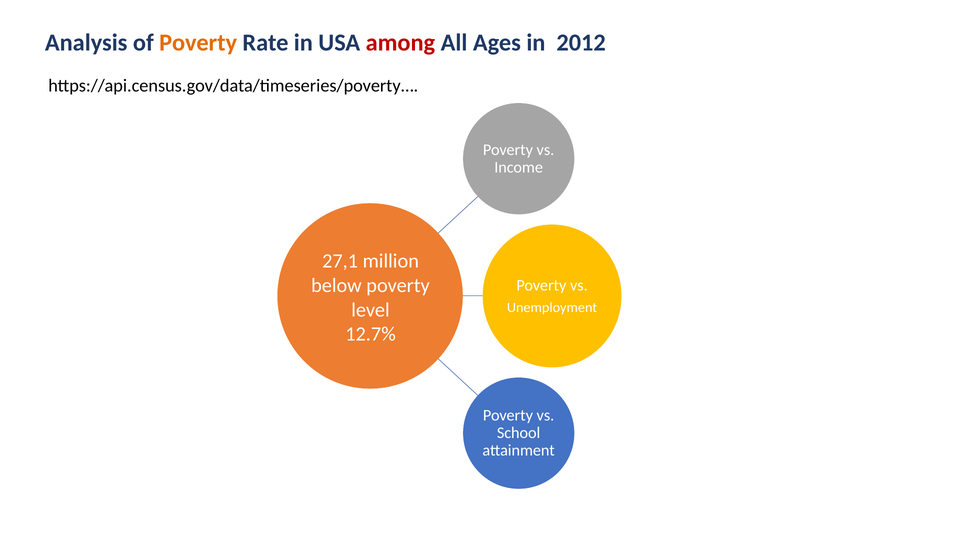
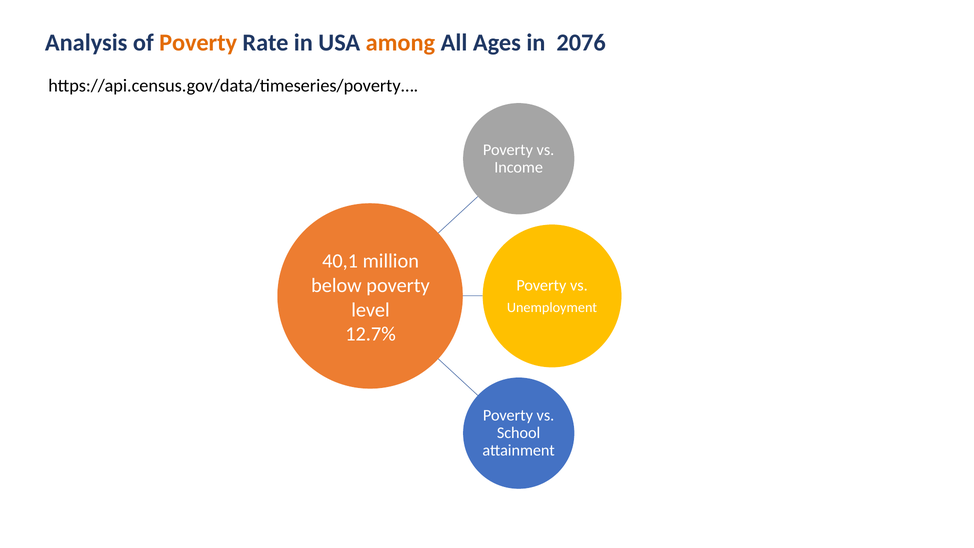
among colour: red -> orange
2012: 2012 -> 2076
27,1: 27,1 -> 40,1
